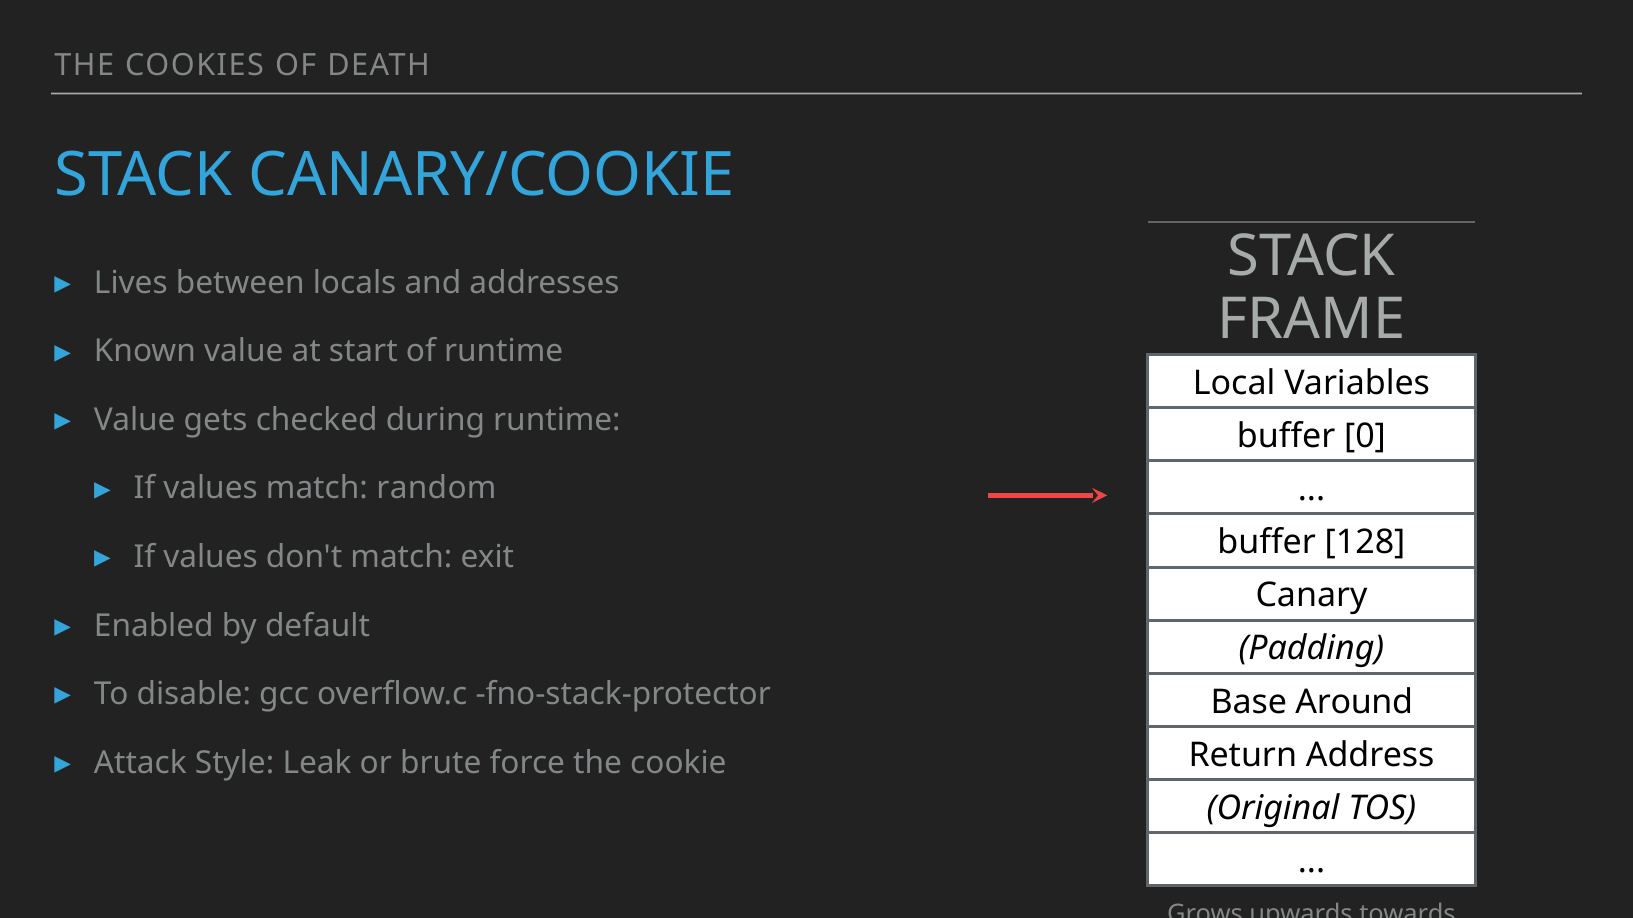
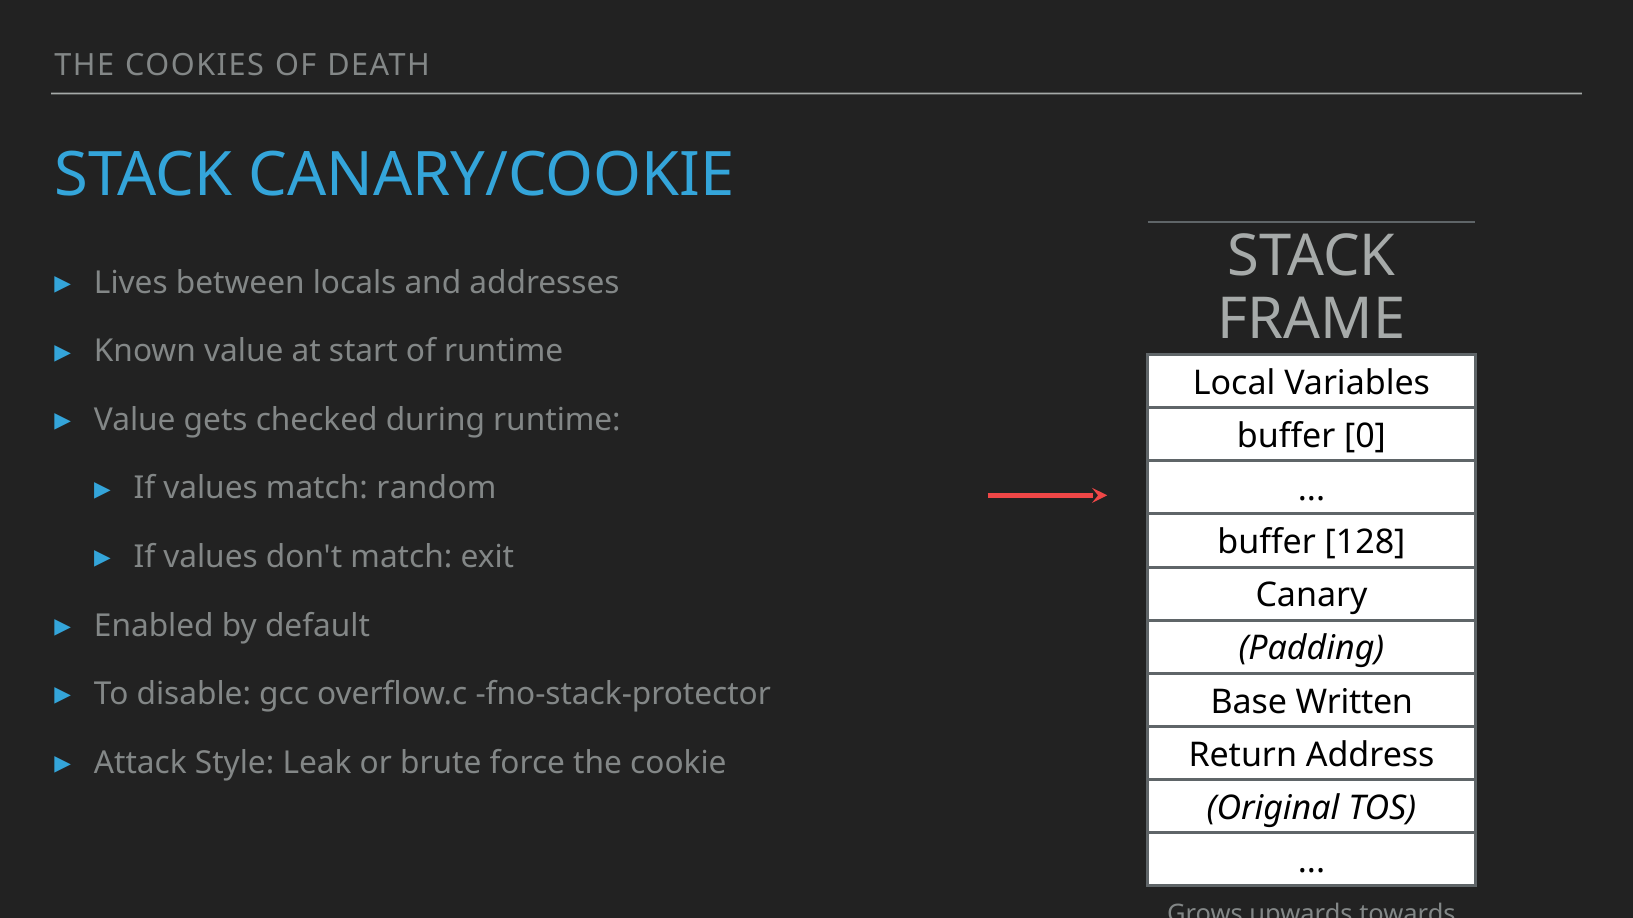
Around: Around -> Written
